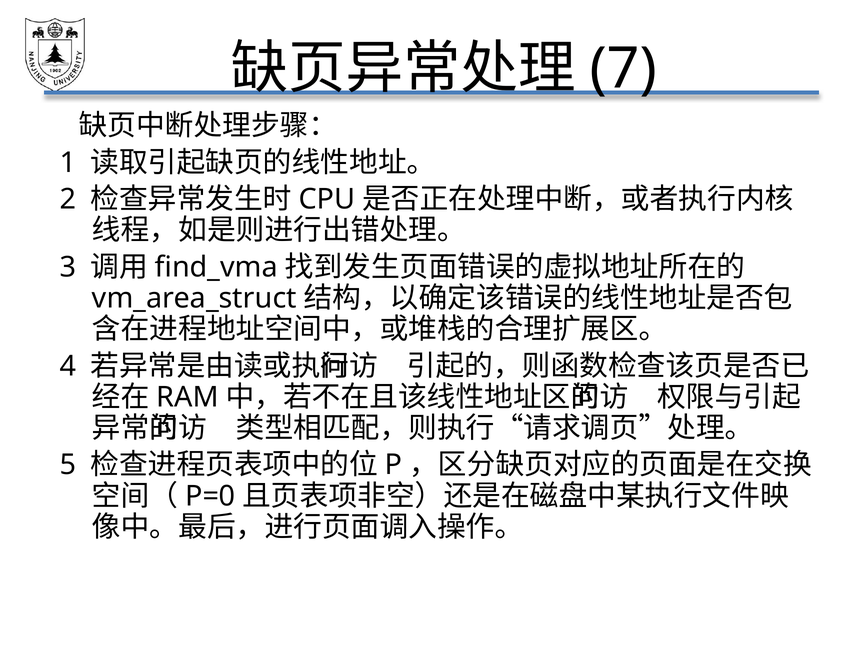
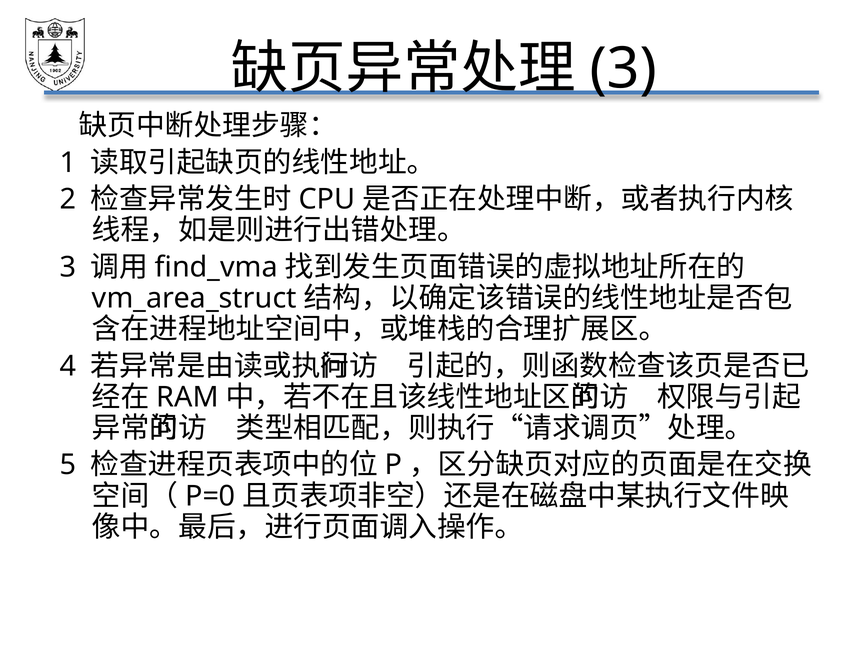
7 at (623, 69): 7 -> 3
